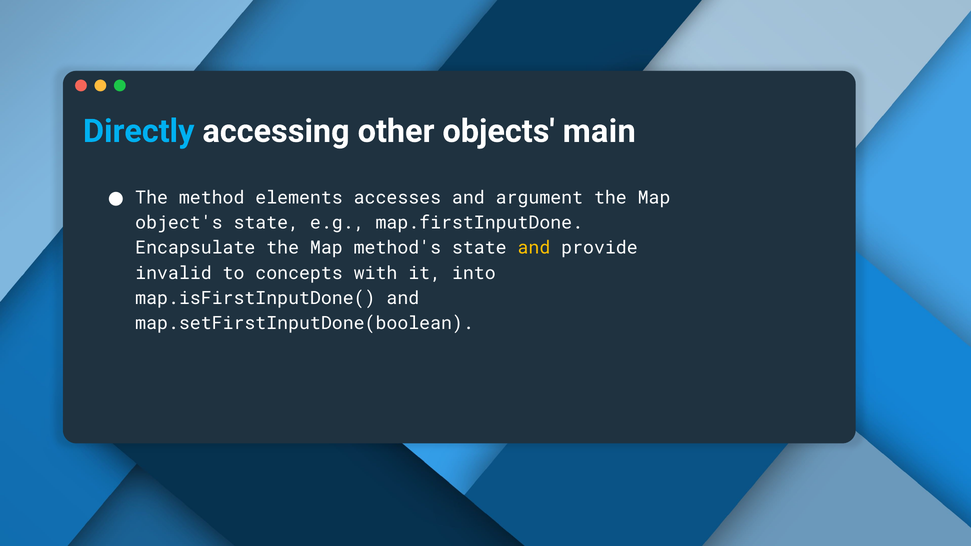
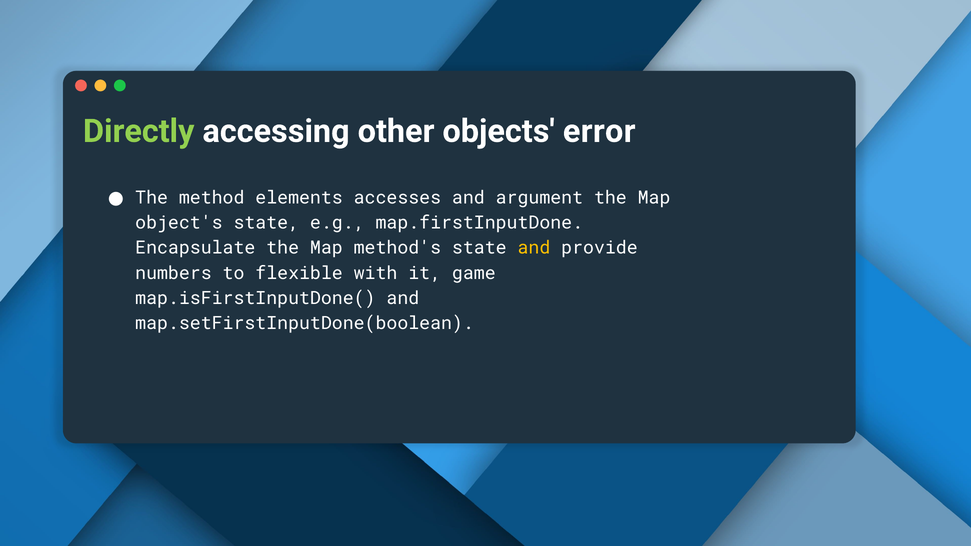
Directly colour: light blue -> light green
main: main -> error
invalid: invalid -> numbers
concepts: concepts -> flexible
into: into -> game
